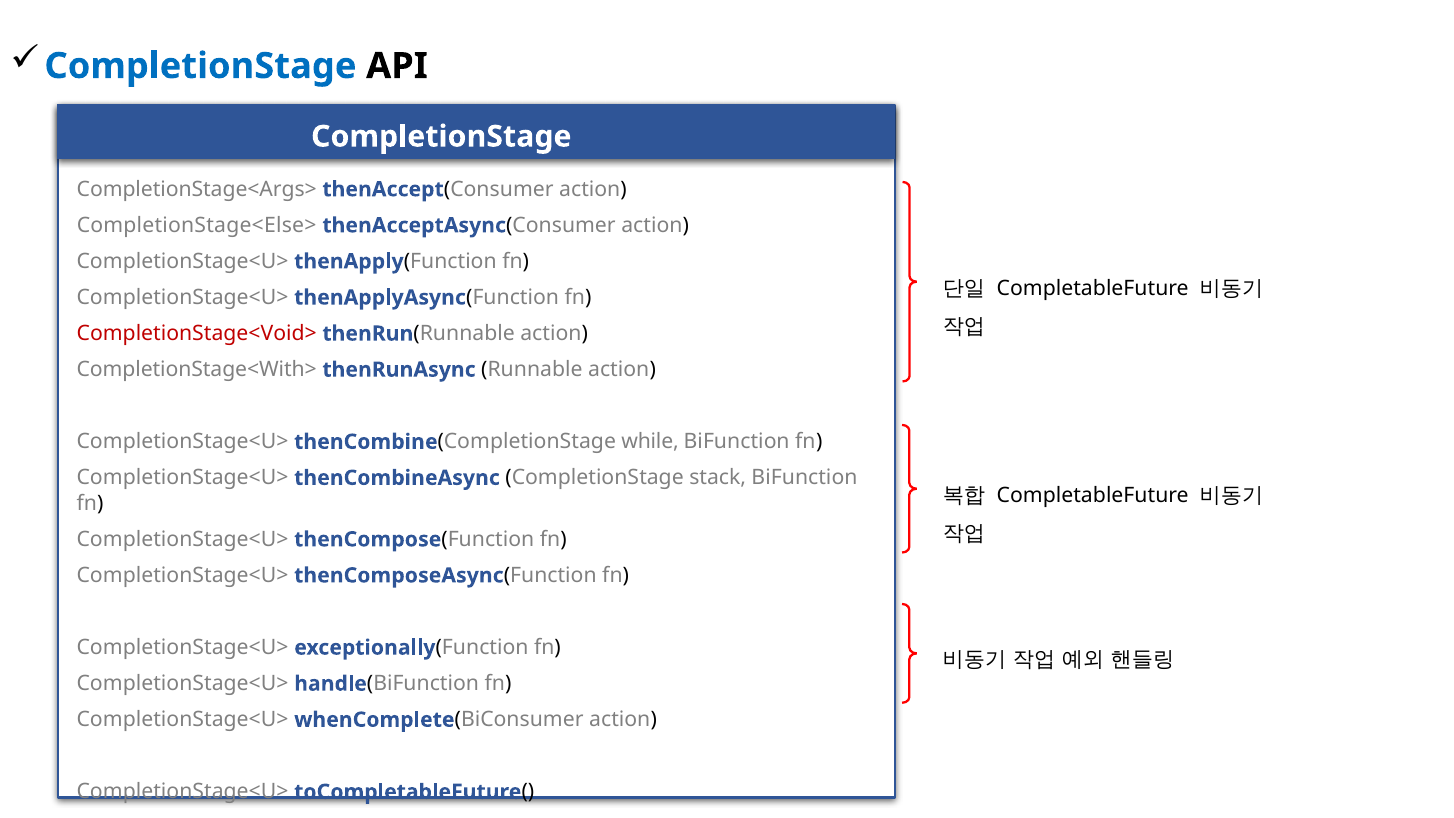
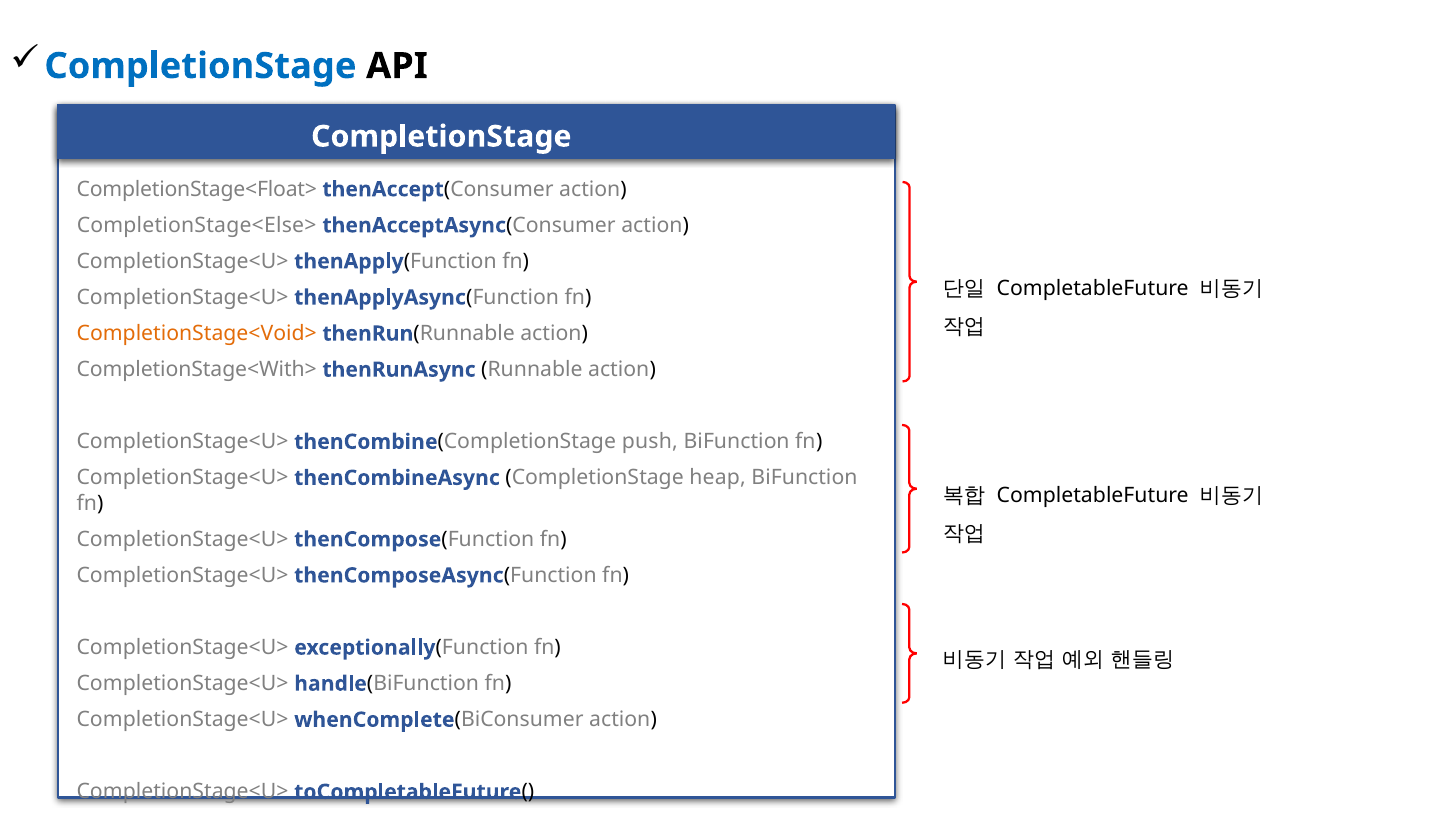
CompletionStage<Args>: CompletionStage<Args> -> CompletionStage<Float>
CompletionStage<Void> colour: red -> orange
while: while -> push
stack: stack -> heap
